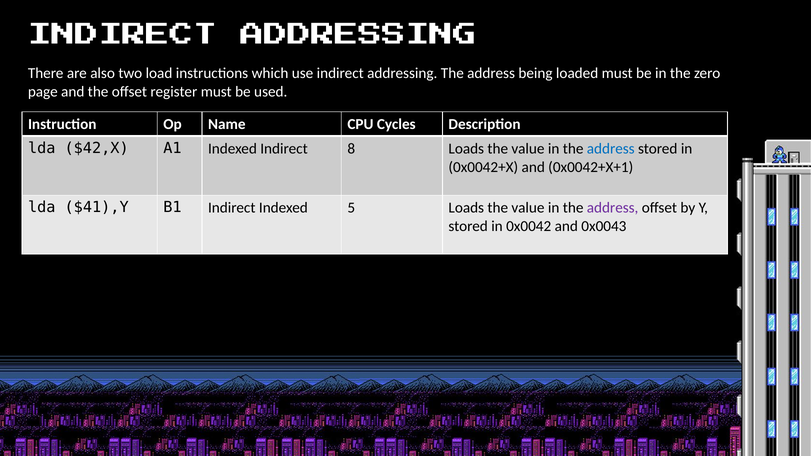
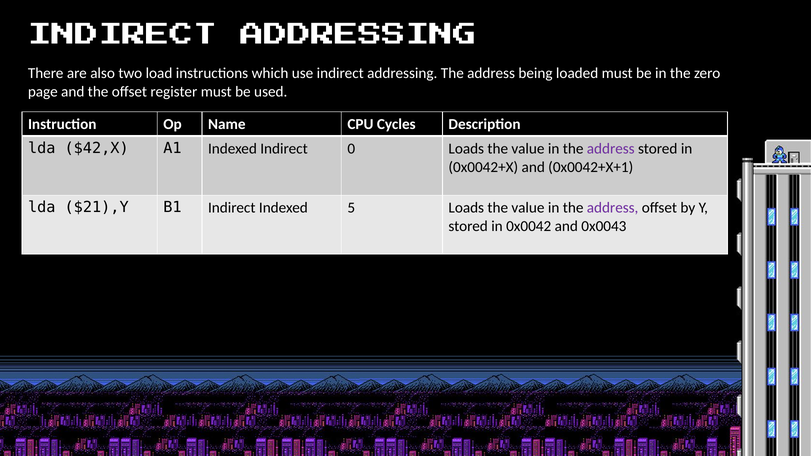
8: 8 -> 0
address at (611, 149) colour: blue -> purple
$41),Y: $41),Y -> $21),Y
